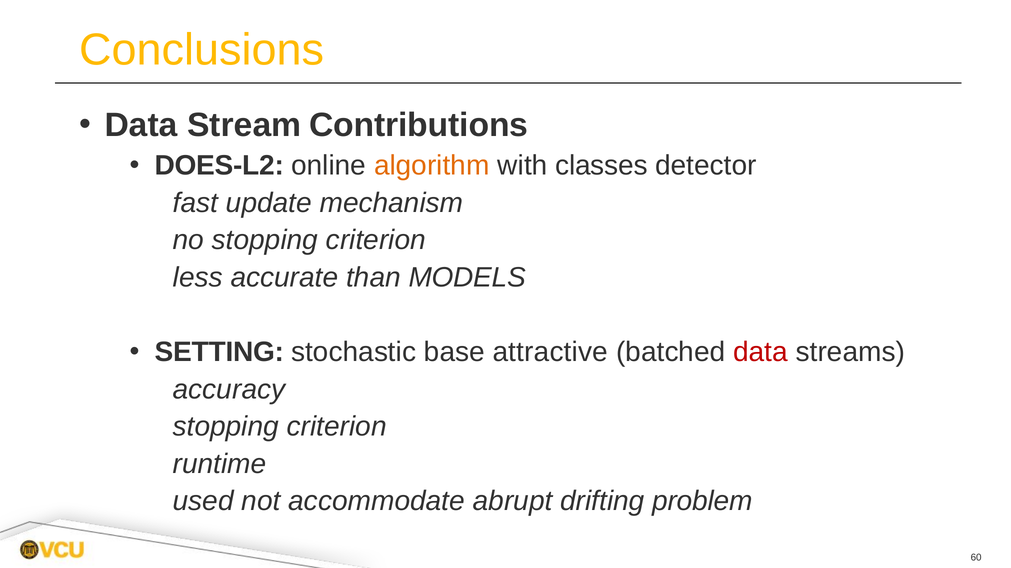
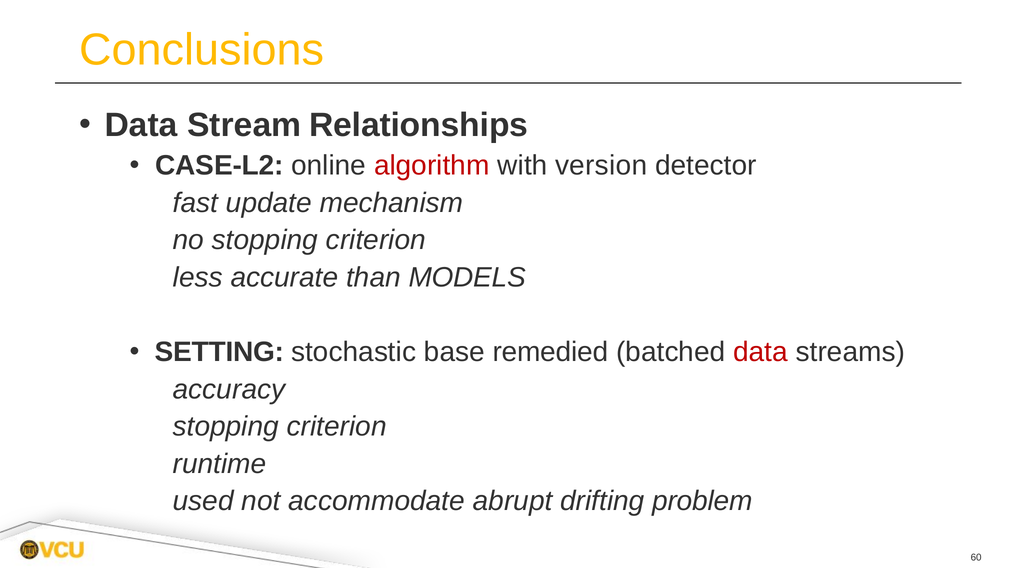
Contributions: Contributions -> Relationships
DOES-L2: DOES-L2 -> CASE-L2
algorithm colour: orange -> red
classes: classes -> version
attractive: attractive -> remedied
